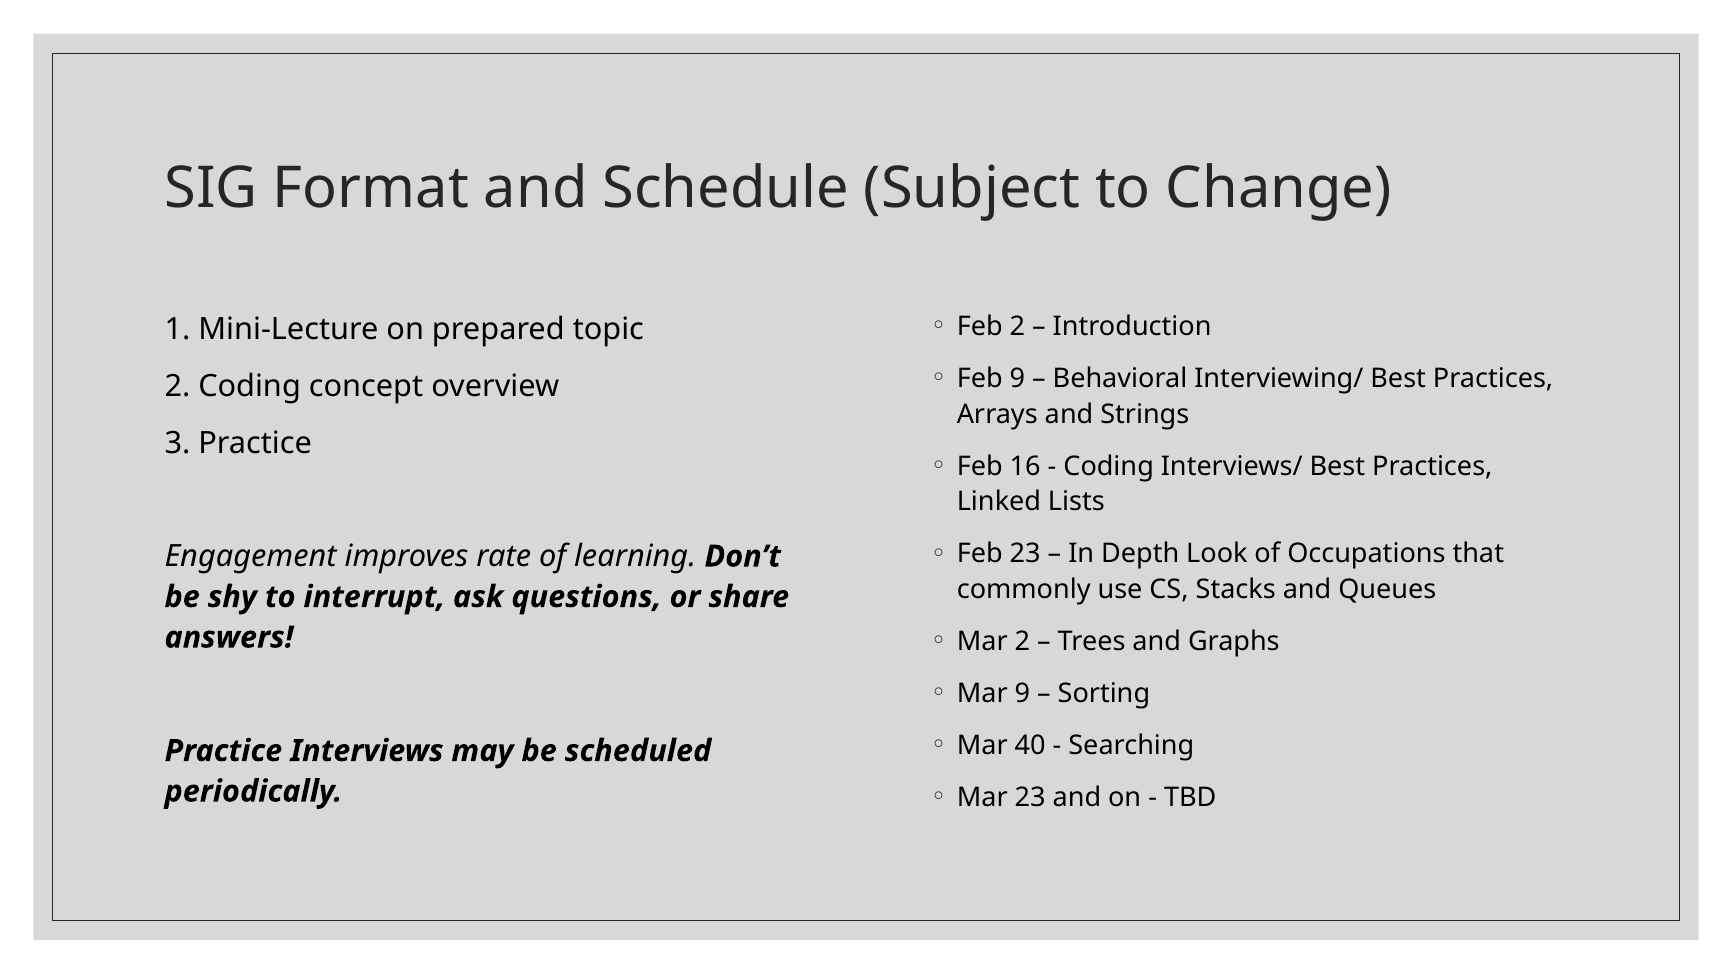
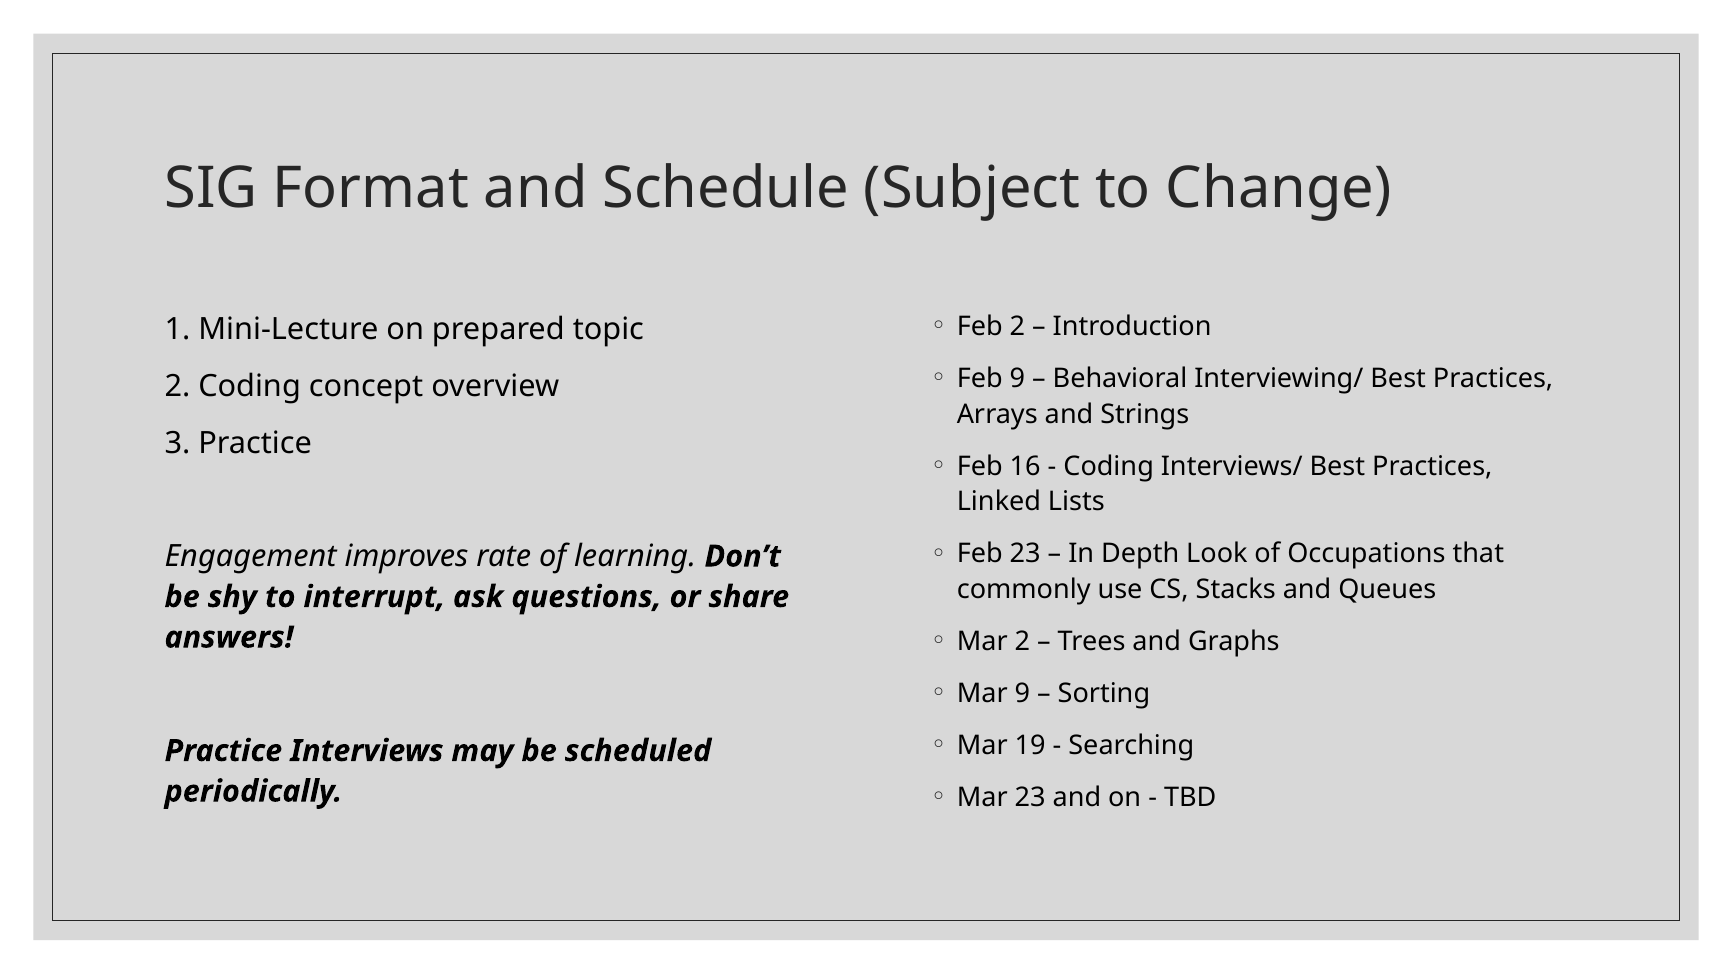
40: 40 -> 19
